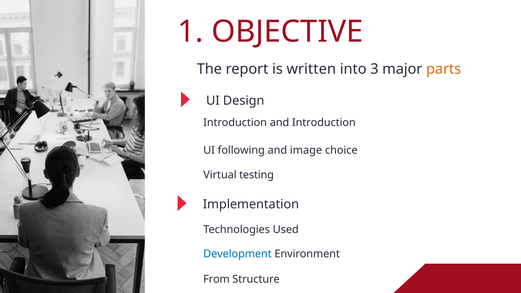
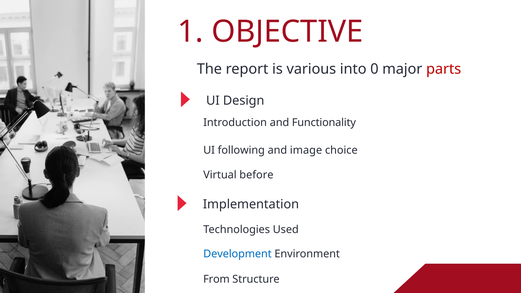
written: written -> various
3: 3 -> 0
parts colour: orange -> red
and Introduction: Introduction -> Functionality
testing: testing -> before
